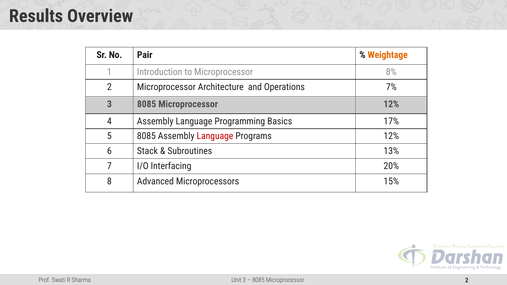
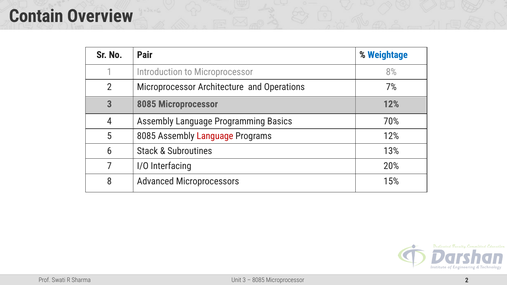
Results: Results -> Contain
Weightage colour: orange -> blue
17%: 17% -> 70%
